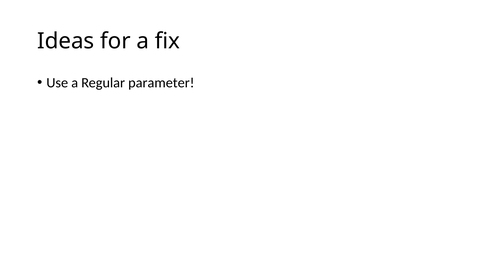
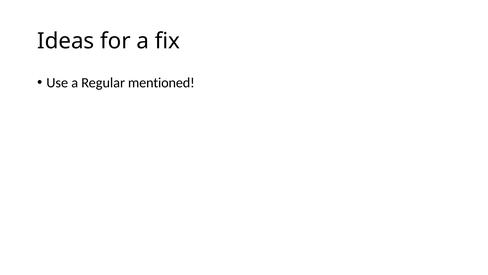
parameter: parameter -> mentioned
